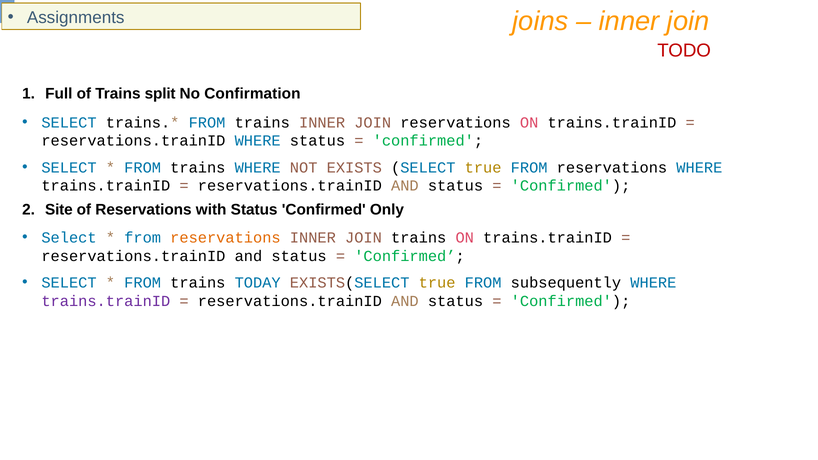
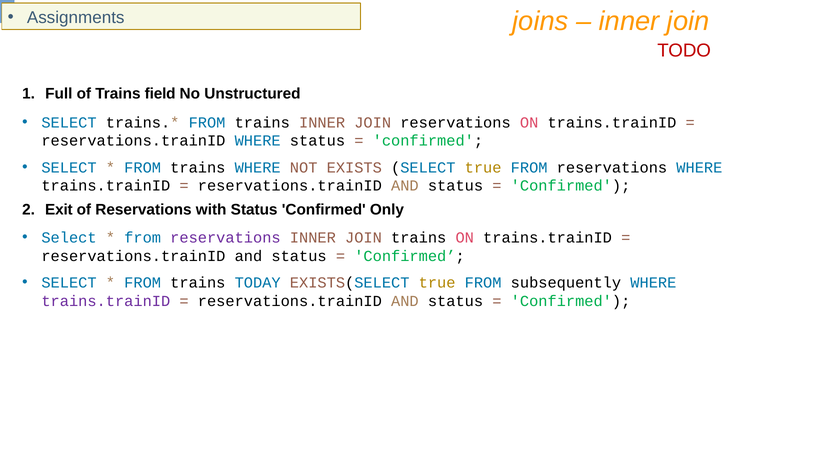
split: split -> field
Confirmation: Confirmation -> Unstructured
Site: Site -> Exit
reservations at (225, 238) colour: orange -> purple
